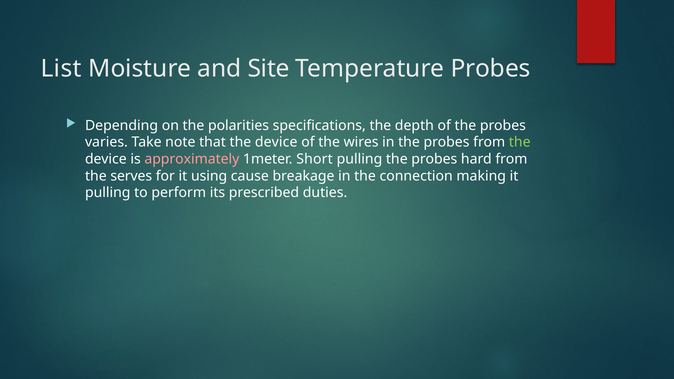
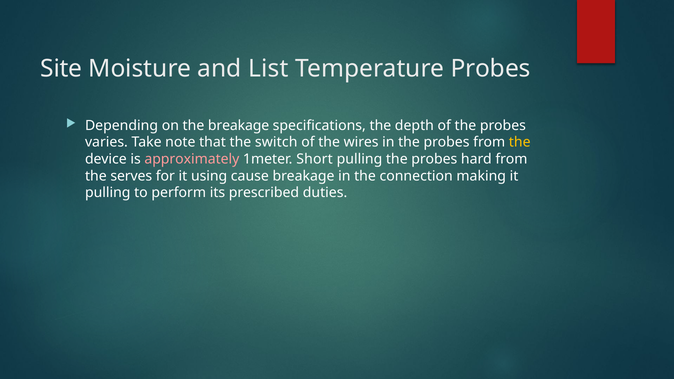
List: List -> Site
Site: Site -> List
the polarities: polarities -> breakage
that the device: device -> switch
the at (520, 142) colour: light green -> yellow
